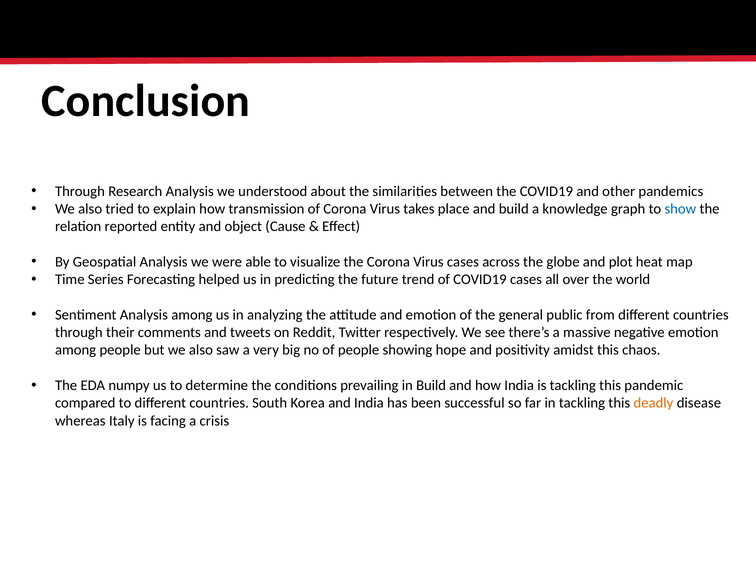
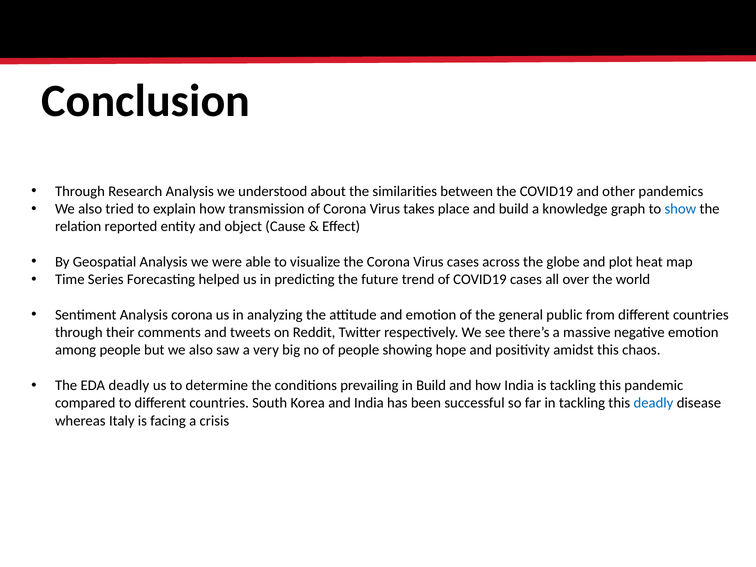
Analysis among: among -> corona
EDA numpy: numpy -> deadly
deadly at (653, 403) colour: orange -> blue
